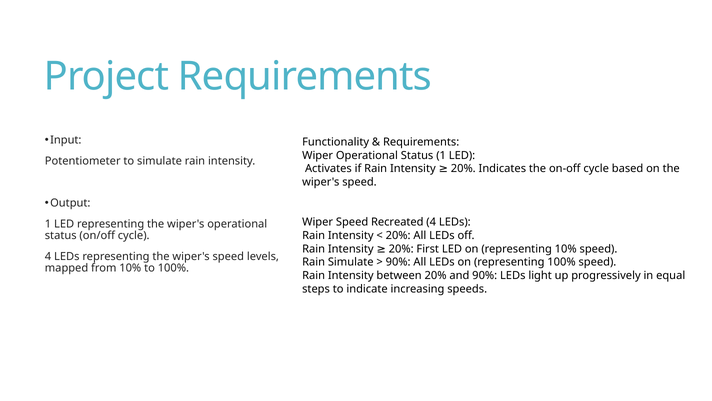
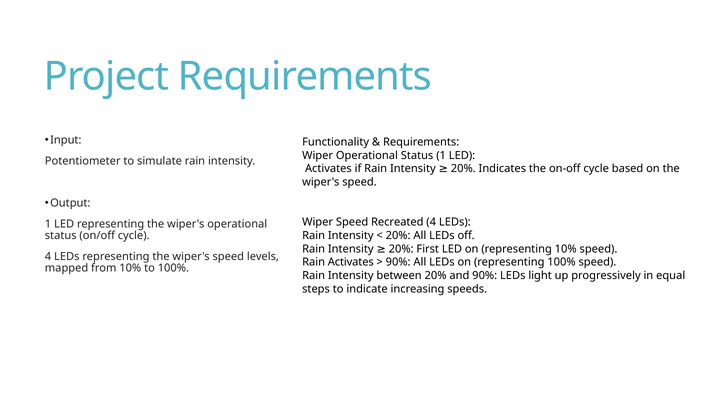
Rain Simulate: Simulate -> Activates
